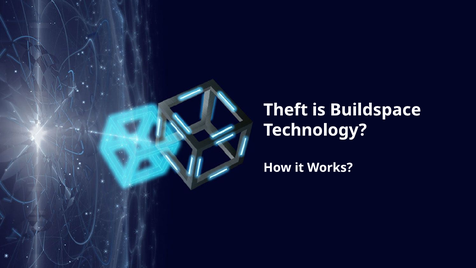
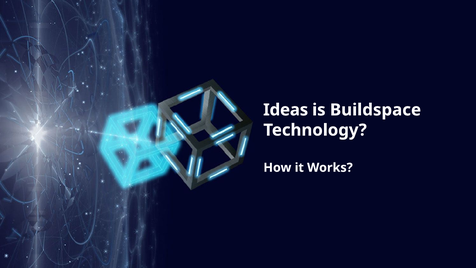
Theft: Theft -> Ideas
